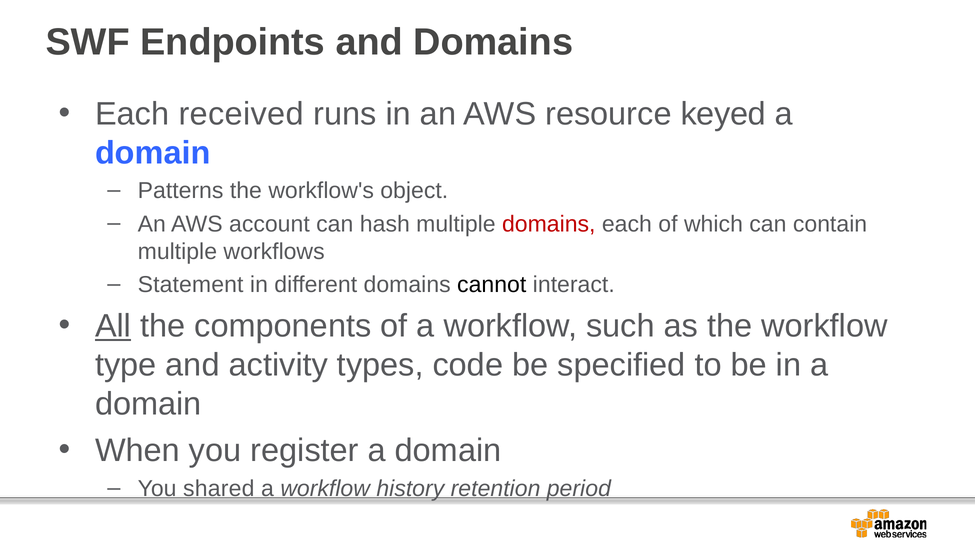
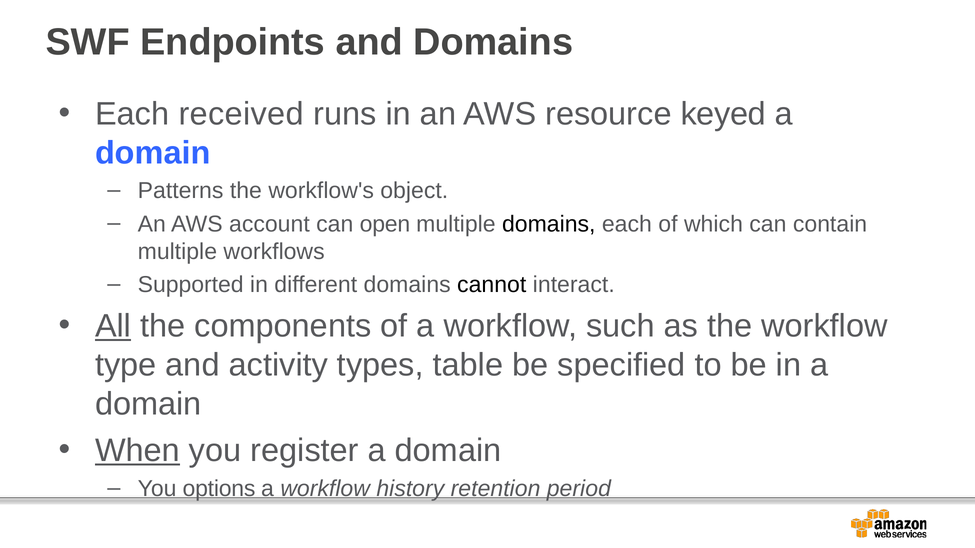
hash: hash -> open
domains at (549, 224) colour: red -> black
Statement: Statement -> Supported
code: code -> table
When underline: none -> present
shared: shared -> options
